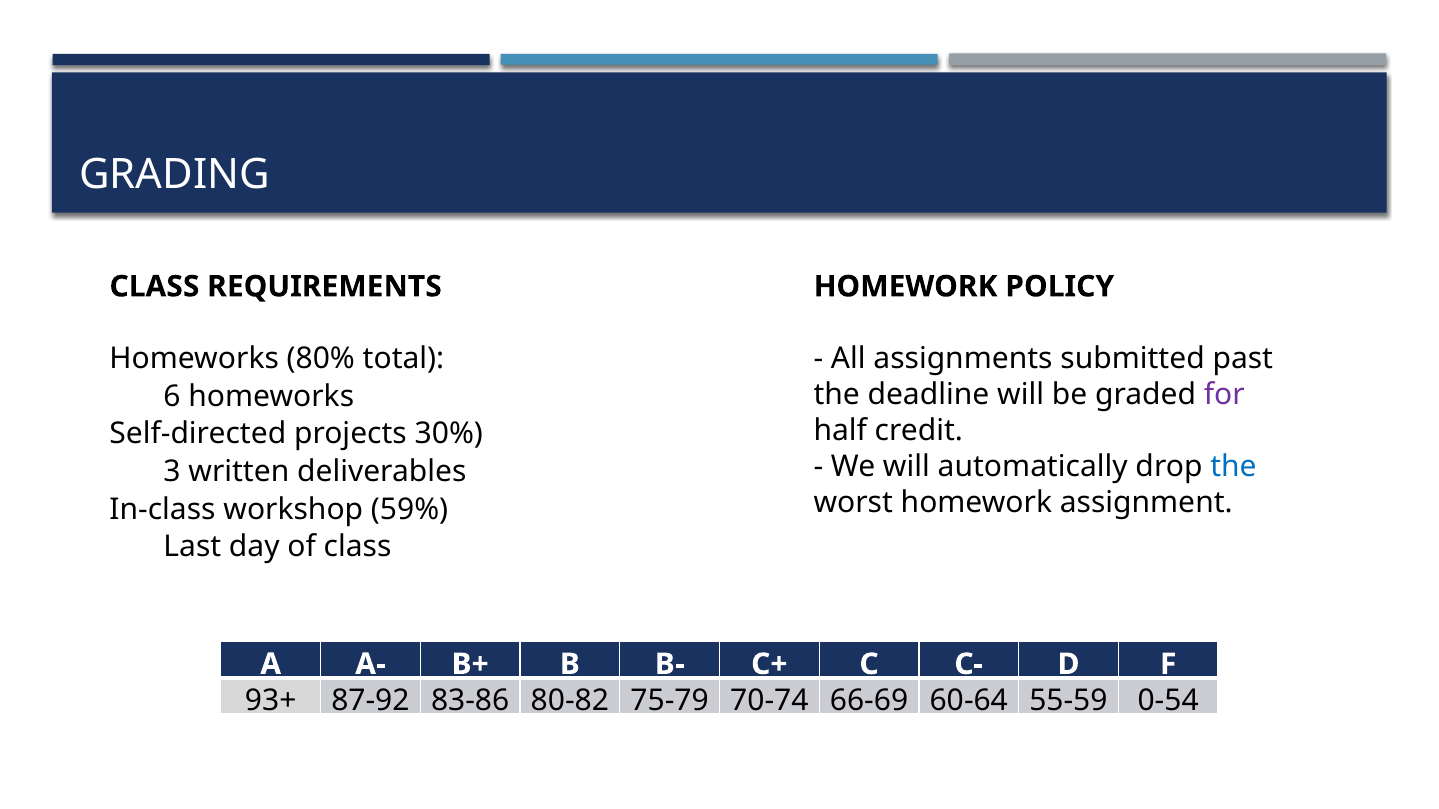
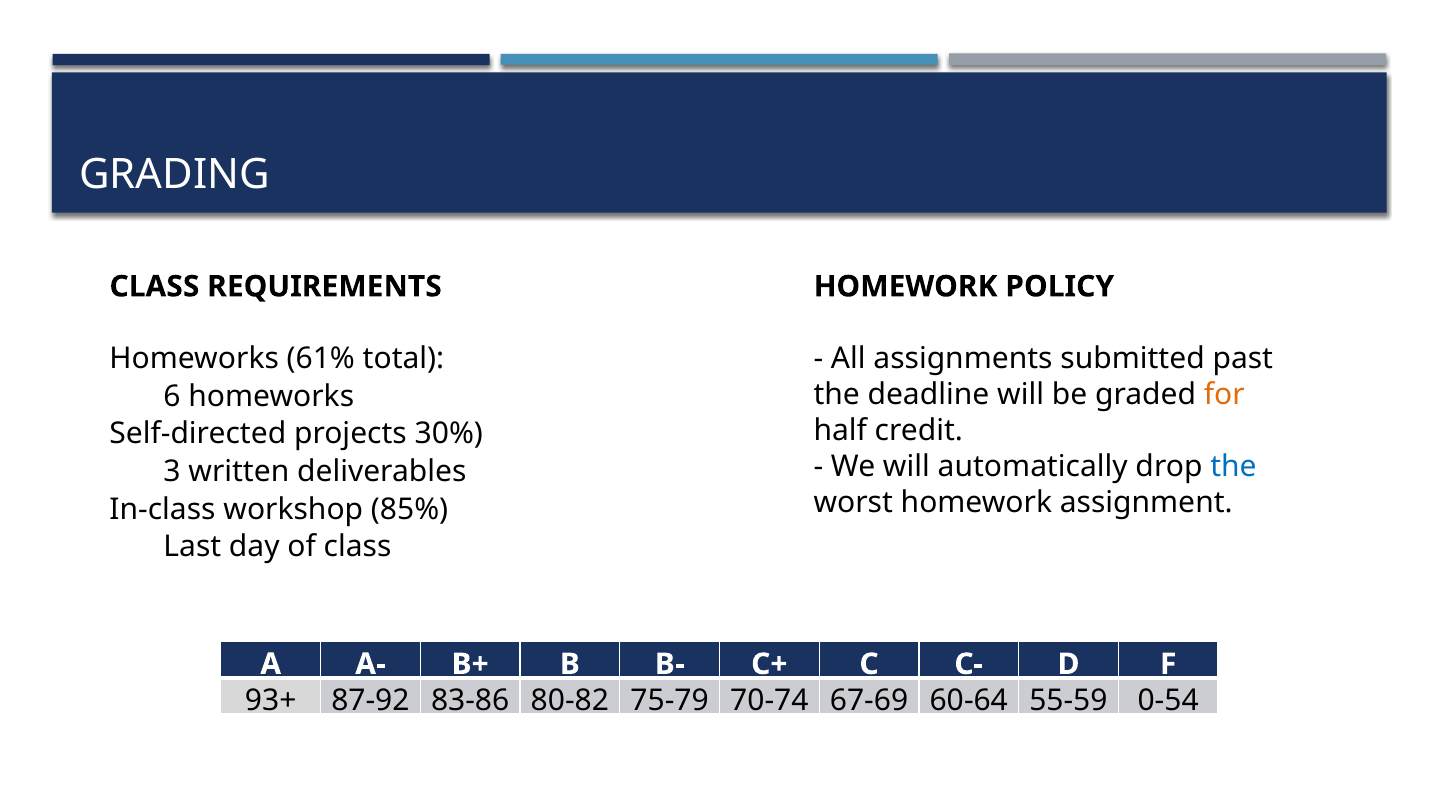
80%: 80% -> 61%
for colour: purple -> orange
59%: 59% -> 85%
66-69: 66-69 -> 67-69
